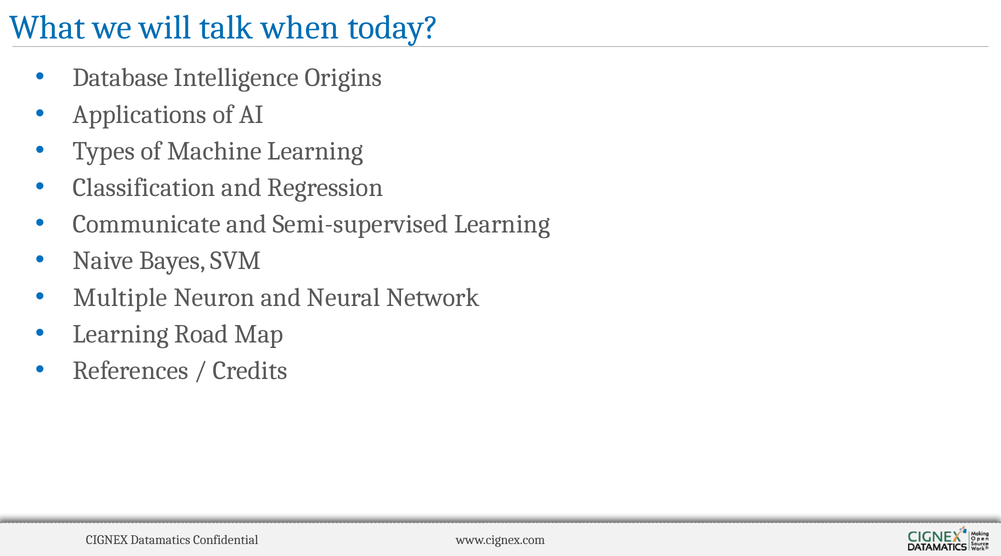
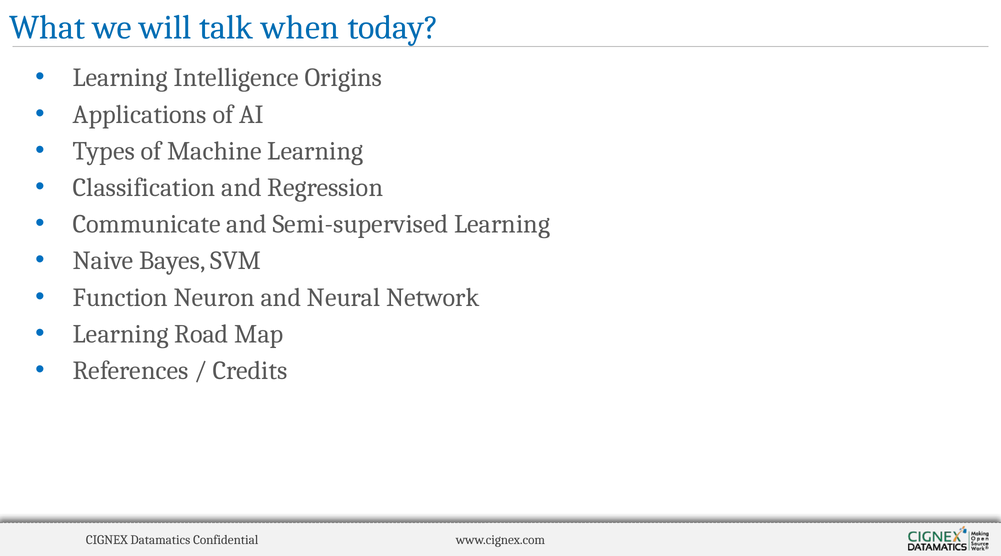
Database at (121, 78): Database -> Learning
Multiple: Multiple -> Function
